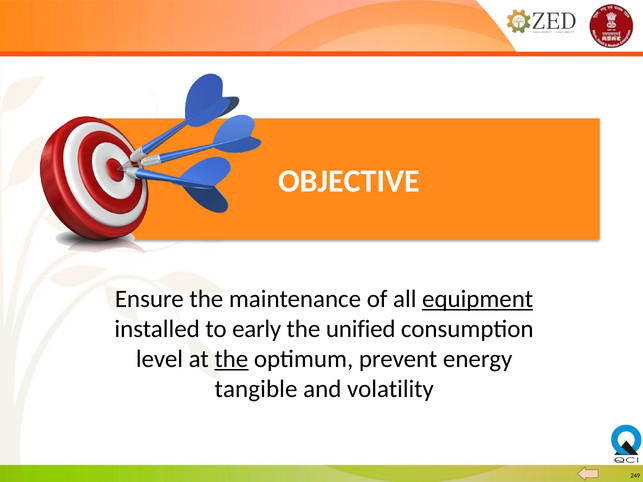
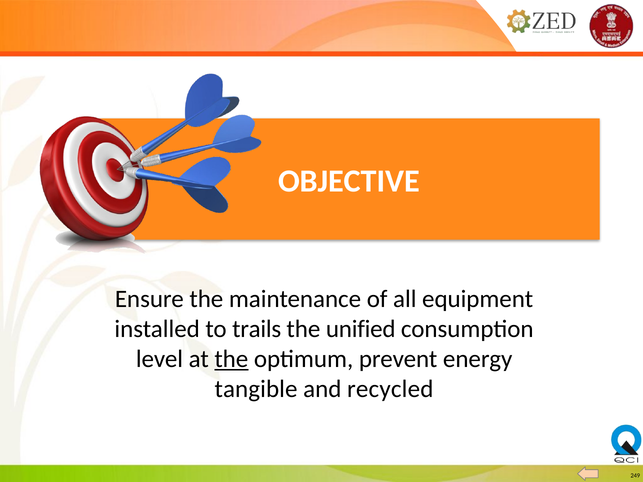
equipment underline: present -> none
early: early -> trails
volatility: volatility -> recycled
